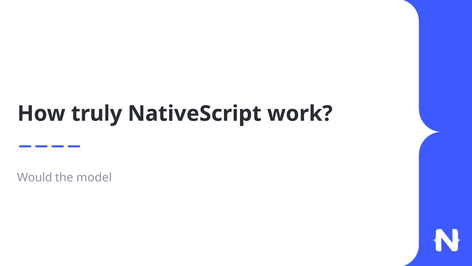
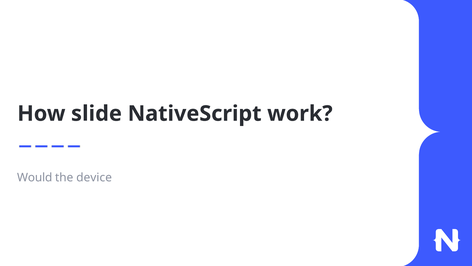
truly: truly -> slide
model: model -> device
